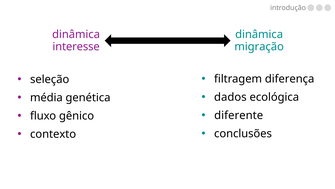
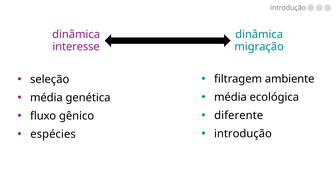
diferença: diferença -> ambiente
dados at (230, 97): dados -> média
conclusões at (243, 133): conclusões -> introdução
contexto: contexto -> espécies
